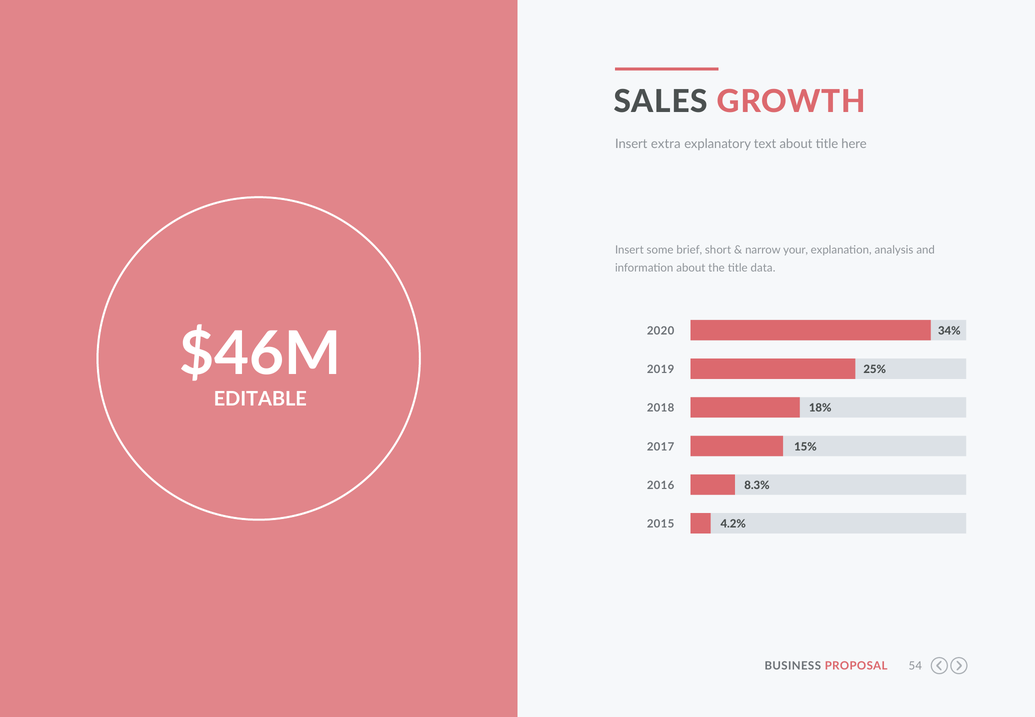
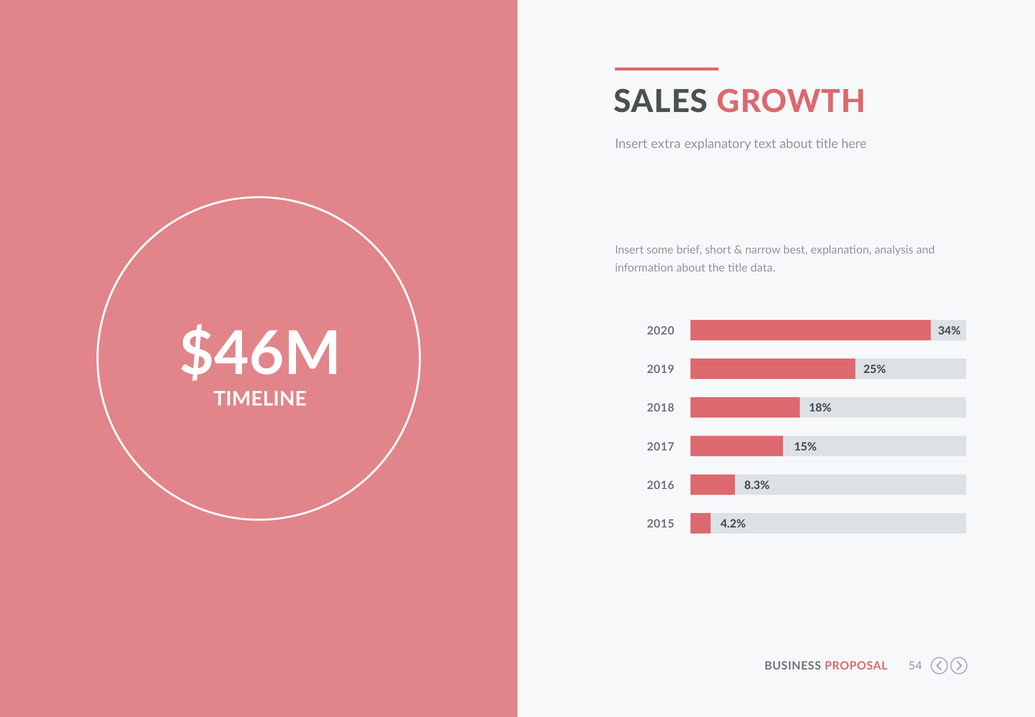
your: your -> best
EDITABLE: EDITABLE -> TIMELINE
